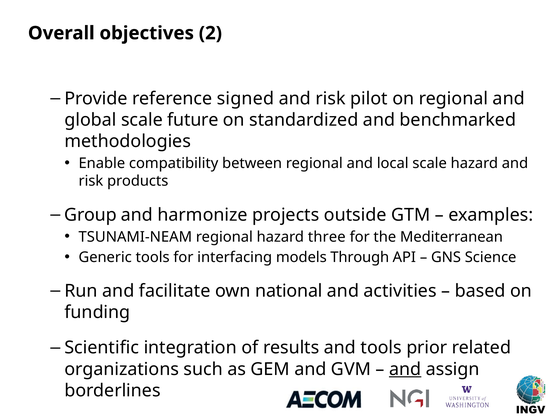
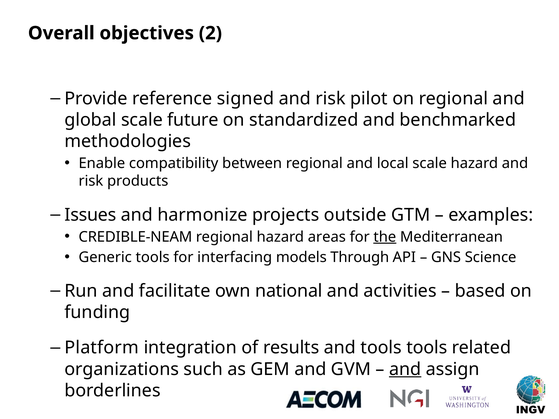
Group: Group -> Issues
TSUNAMI-NEAM: TSUNAMI-NEAM -> CREDIBLE-NEAM
three: three -> areas
the underline: none -> present
Scientific: Scientific -> Platform
tools prior: prior -> tools
